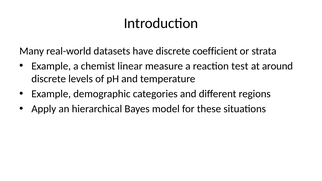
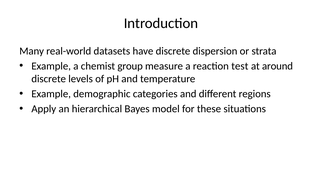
coefficient: coefficient -> dispersion
linear: linear -> group
